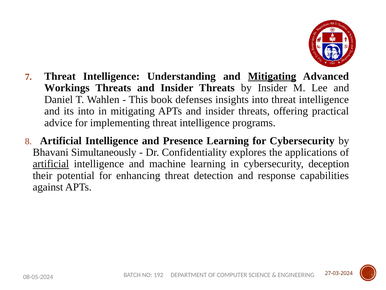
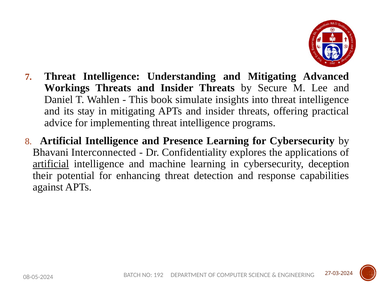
Mitigating at (272, 76) underline: present -> none
by Insider: Insider -> Secure
defenses: defenses -> simulate
its into: into -> stay
Simultaneously: Simultaneously -> Interconnected
